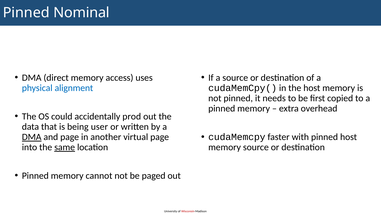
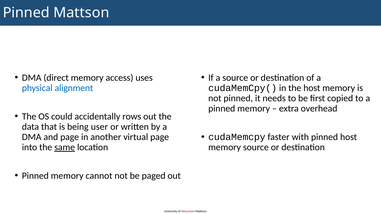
Nominal: Nominal -> Mattson
prod: prod -> rows
DMA at (32, 137) underline: present -> none
